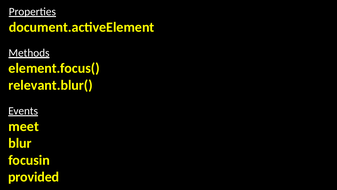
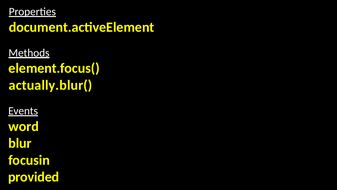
relevant.blur(: relevant.blur( -> actually.blur(
meet: meet -> word
